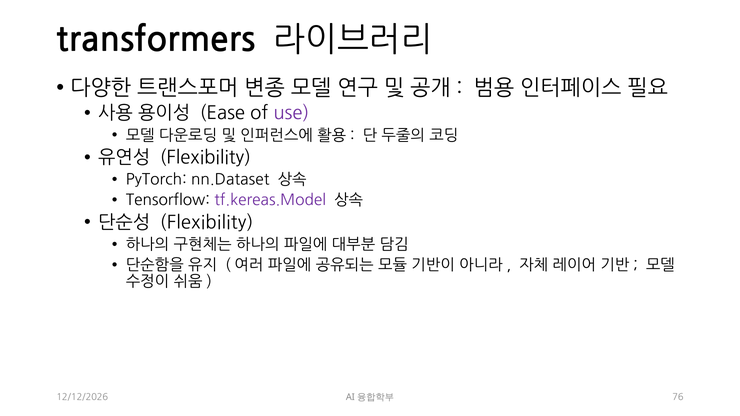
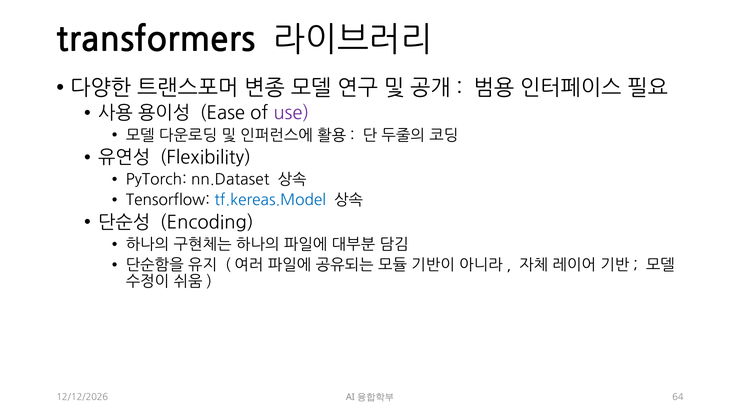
tf.kereas.Model colour: purple -> blue
Flexibility at (207, 223): Flexibility -> Encoding
76: 76 -> 64
